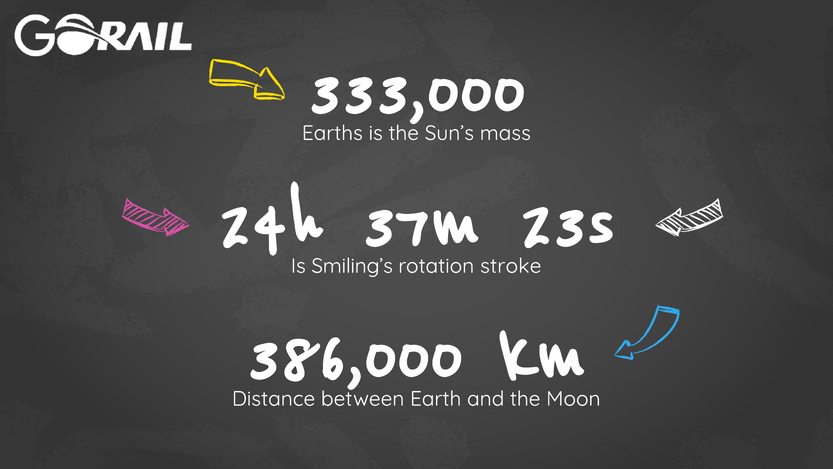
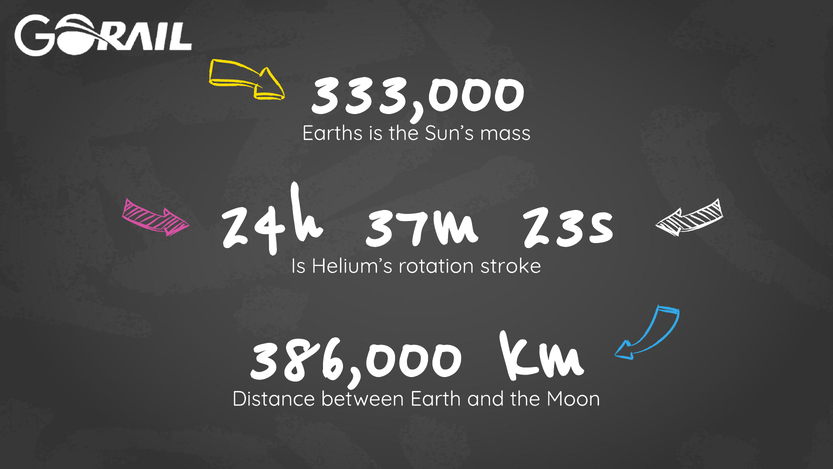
Smiling’s: Smiling’s -> Helium’s
